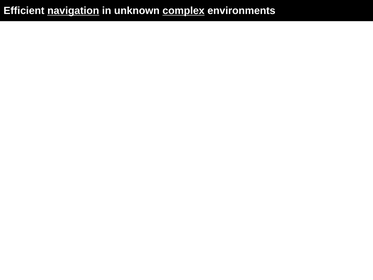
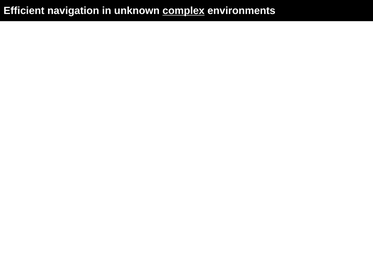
navigation underline: present -> none
